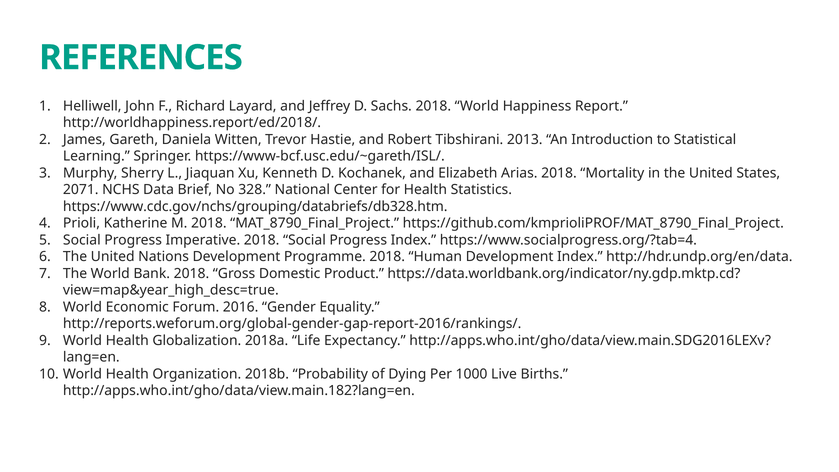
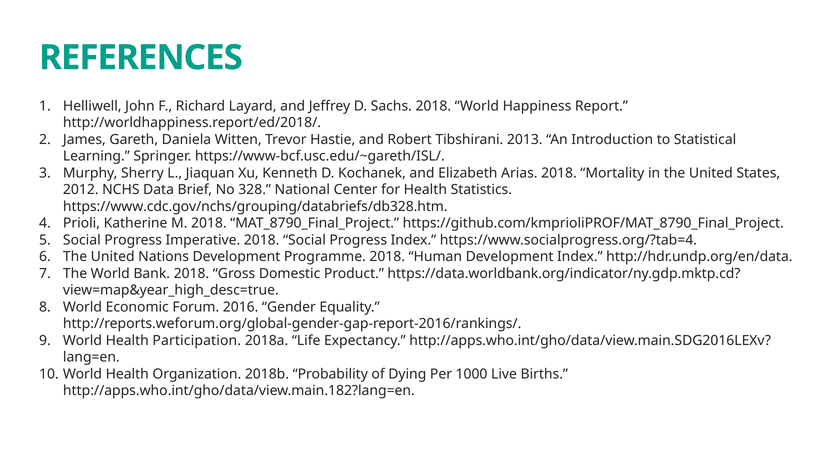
2071: 2071 -> 2012
Globalization: Globalization -> Participation
